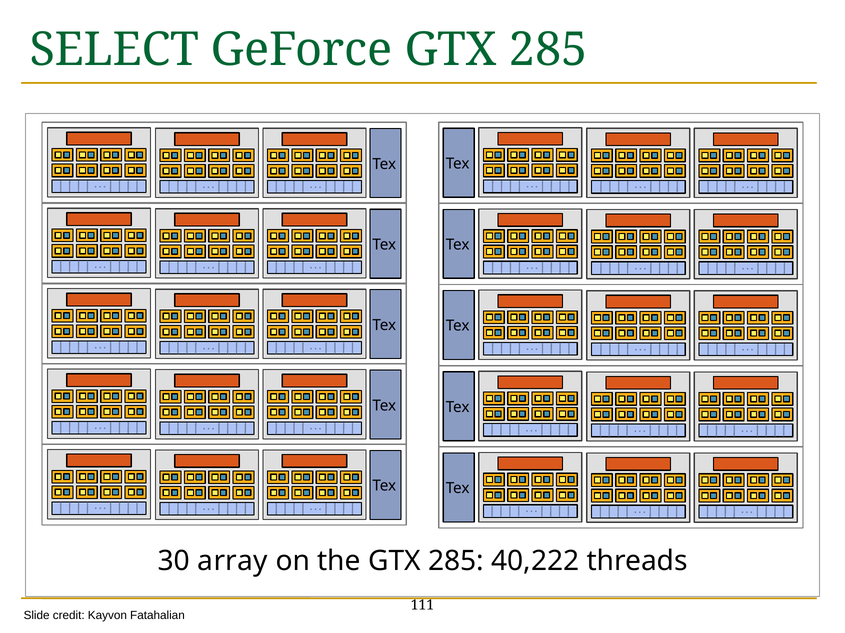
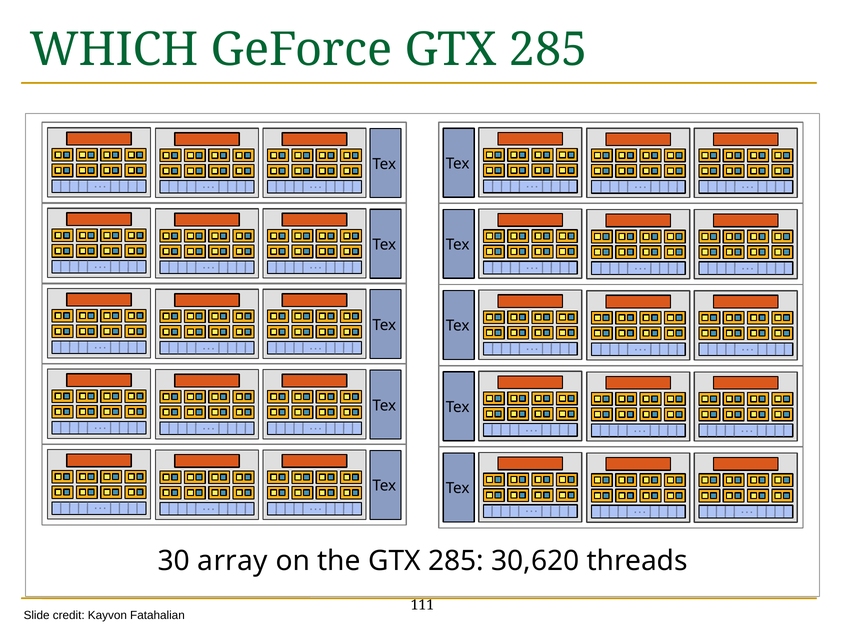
SELECT: SELECT -> WHICH
40,222: 40,222 -> 30,620
